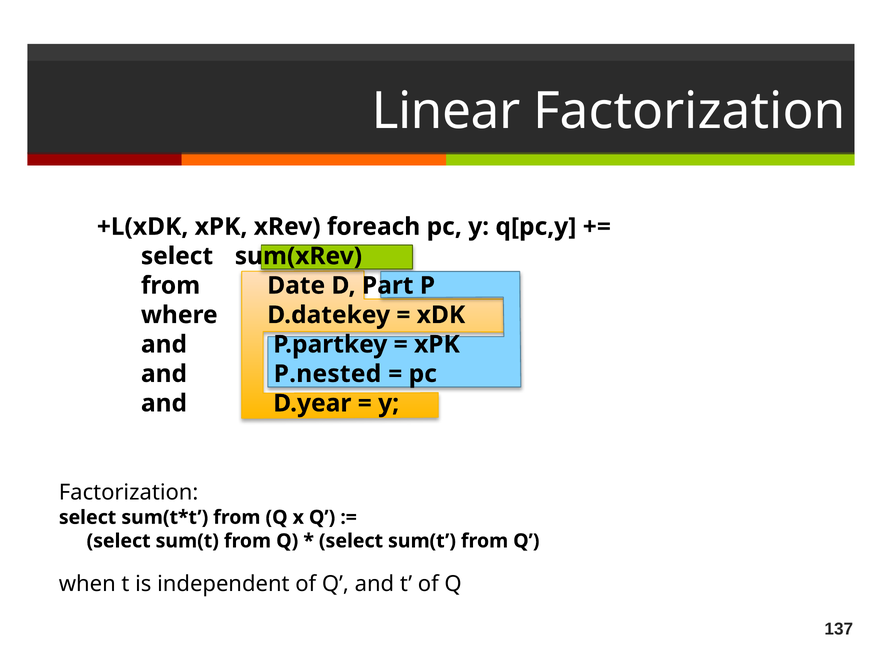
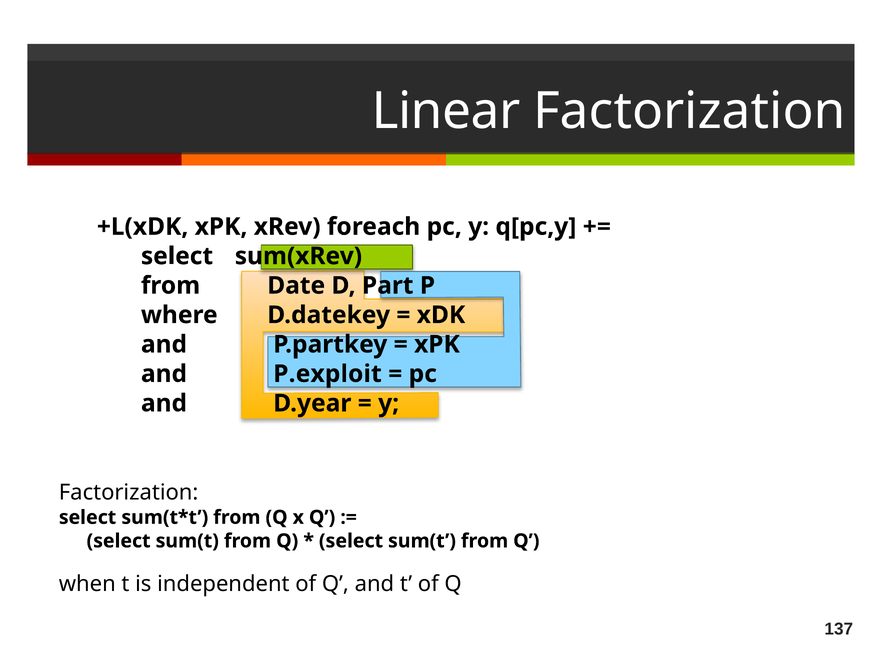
P.nested: P.nested -> P.exploit
